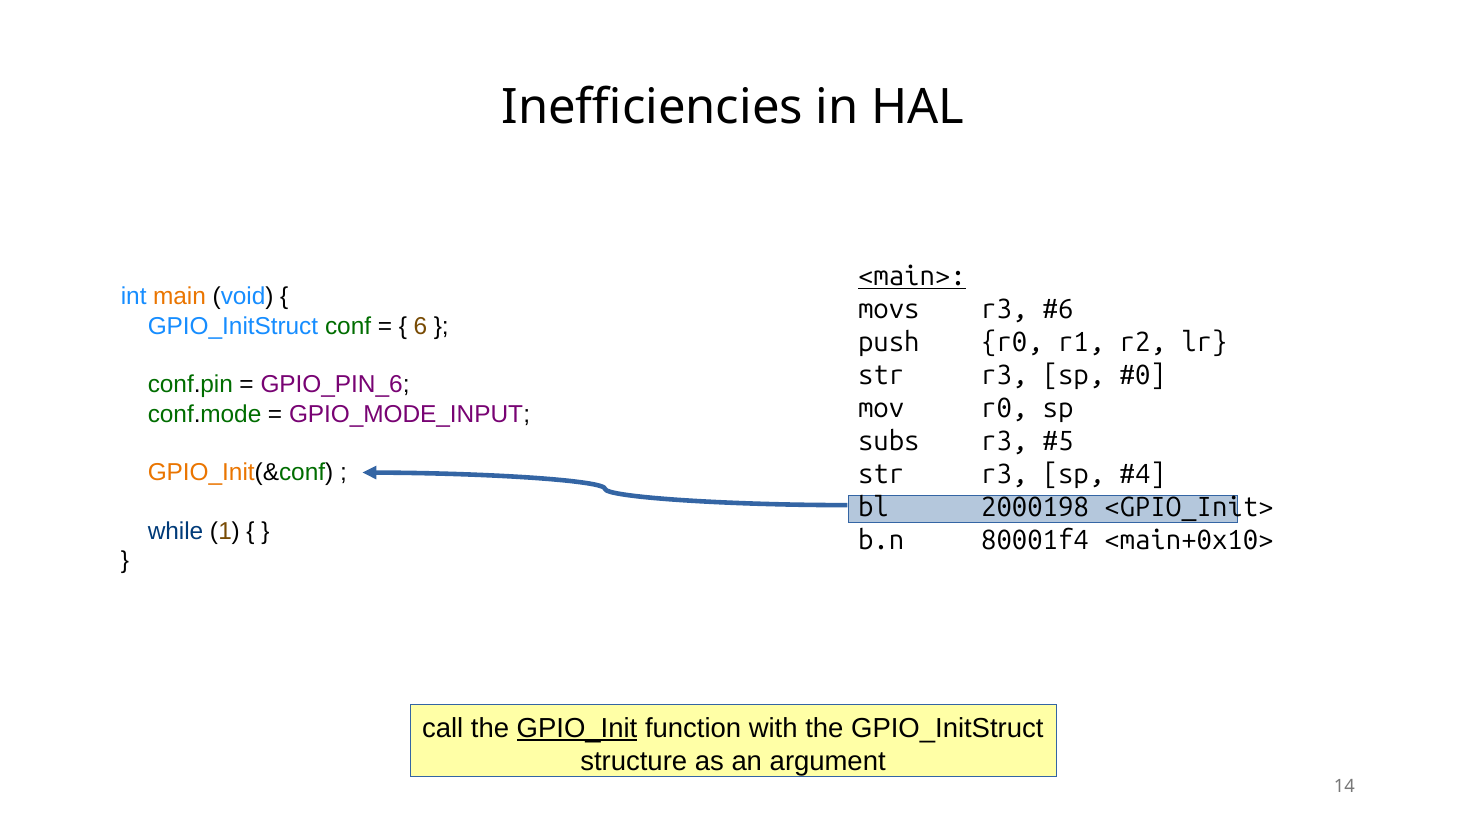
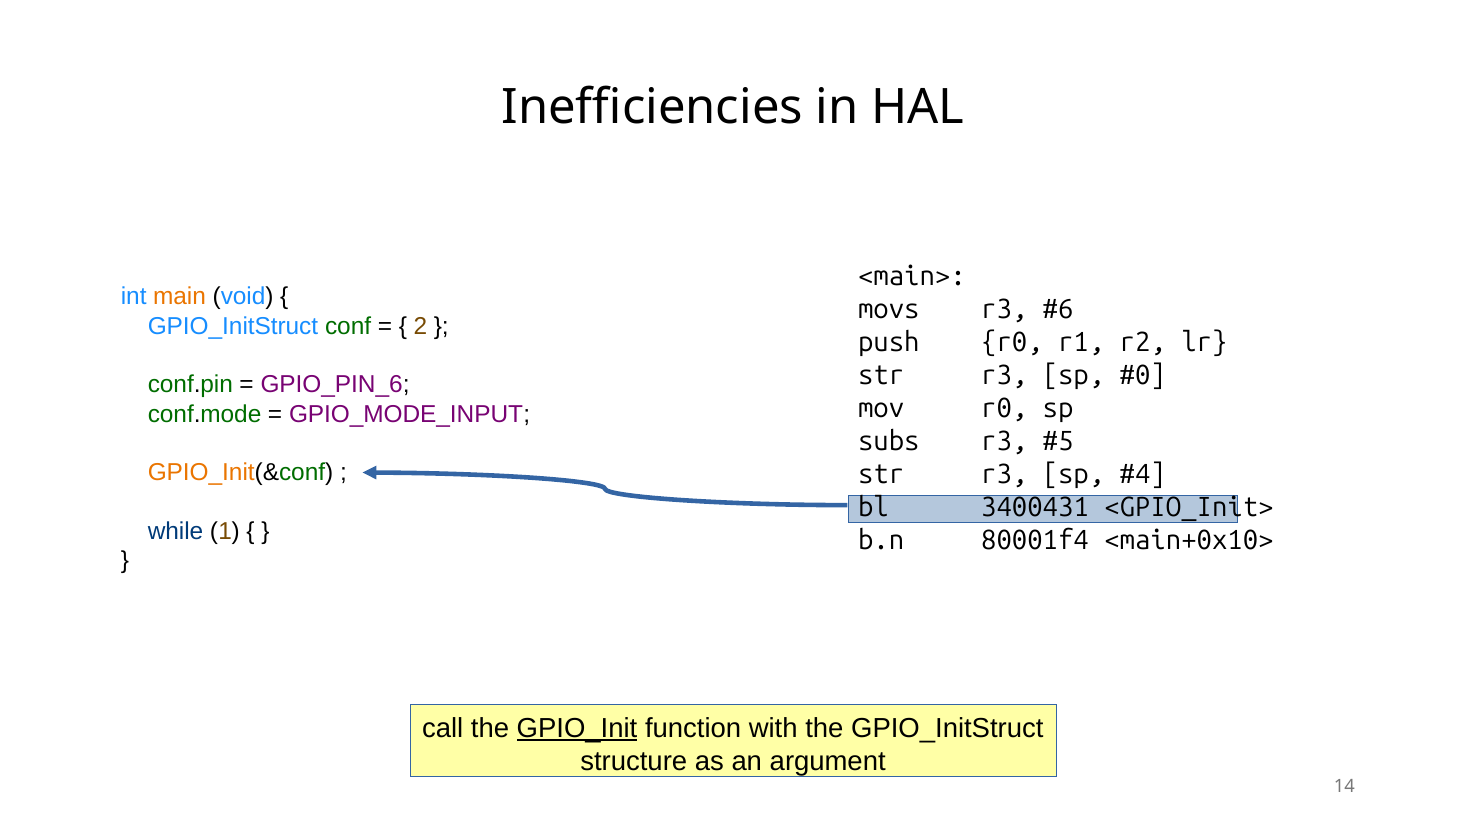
<main> underline: present -> none
6: 6 -> 2
2000198: 2000198 -> 3400431
